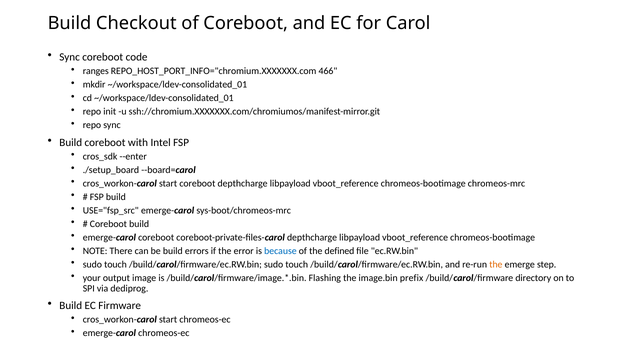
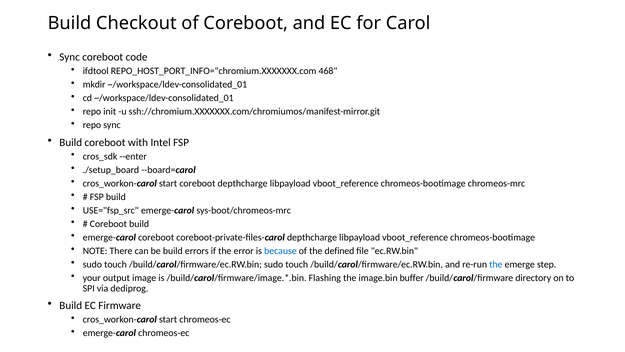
ranges: ranges -> ifdtool
466: 466 -> 468
the at (496, 264) colour: orange -> blue
prefix: prefix -> buffer
